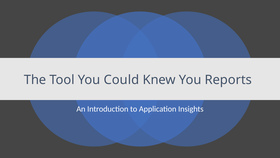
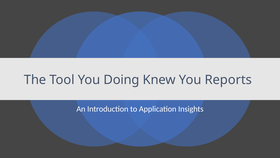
Could: Could -> Doing
